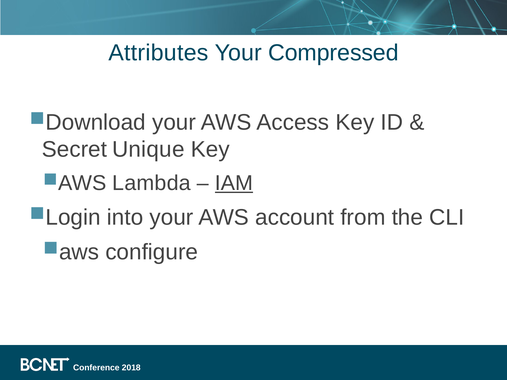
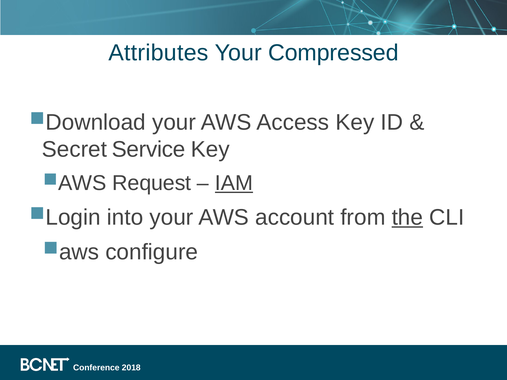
Unique: Unique -> Service
Lambda: Lambda -> Request
the underline: none -> present
